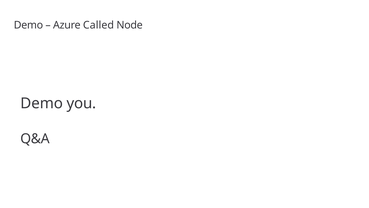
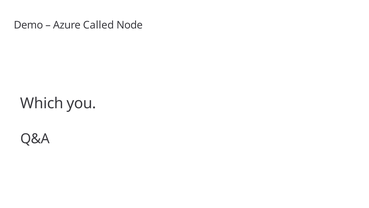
Demo at (42, 103): Demo -> Which
